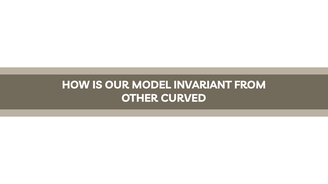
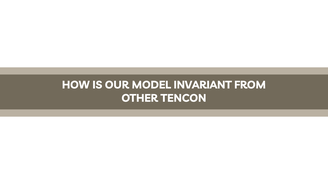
CURVED: CURVED -> TENCON
